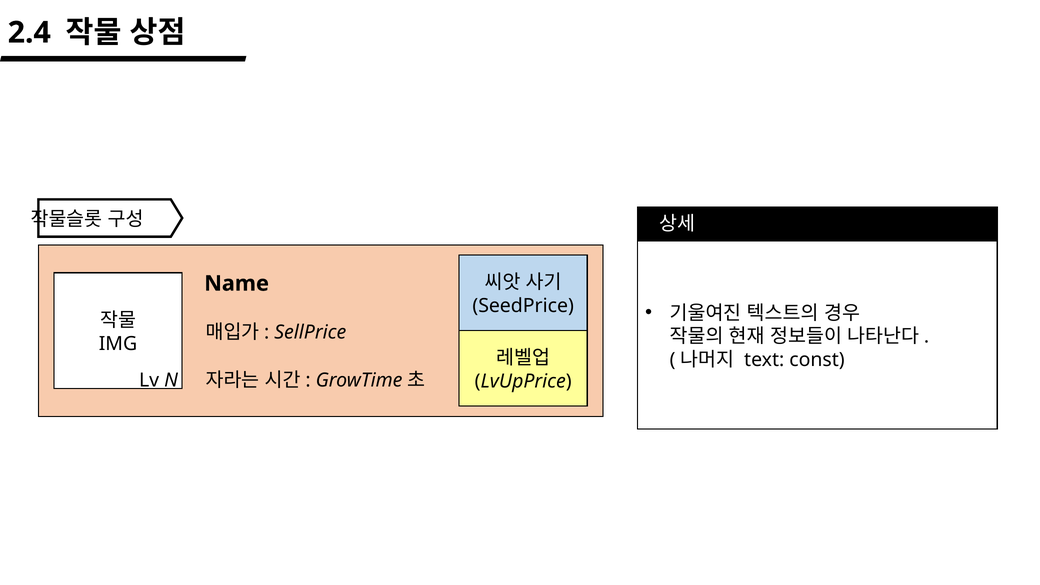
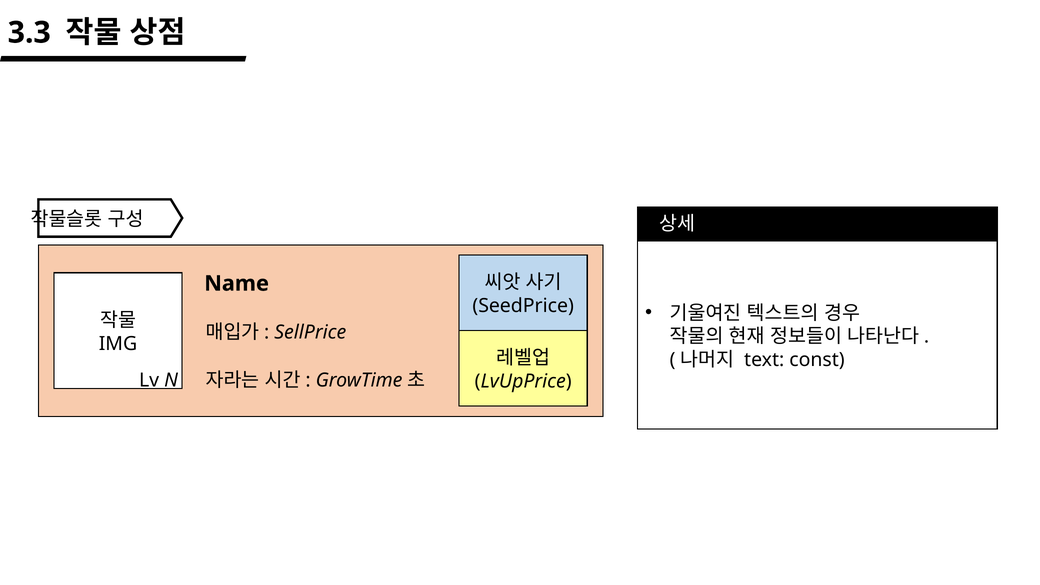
2.4: 2.4 -> 3.3
